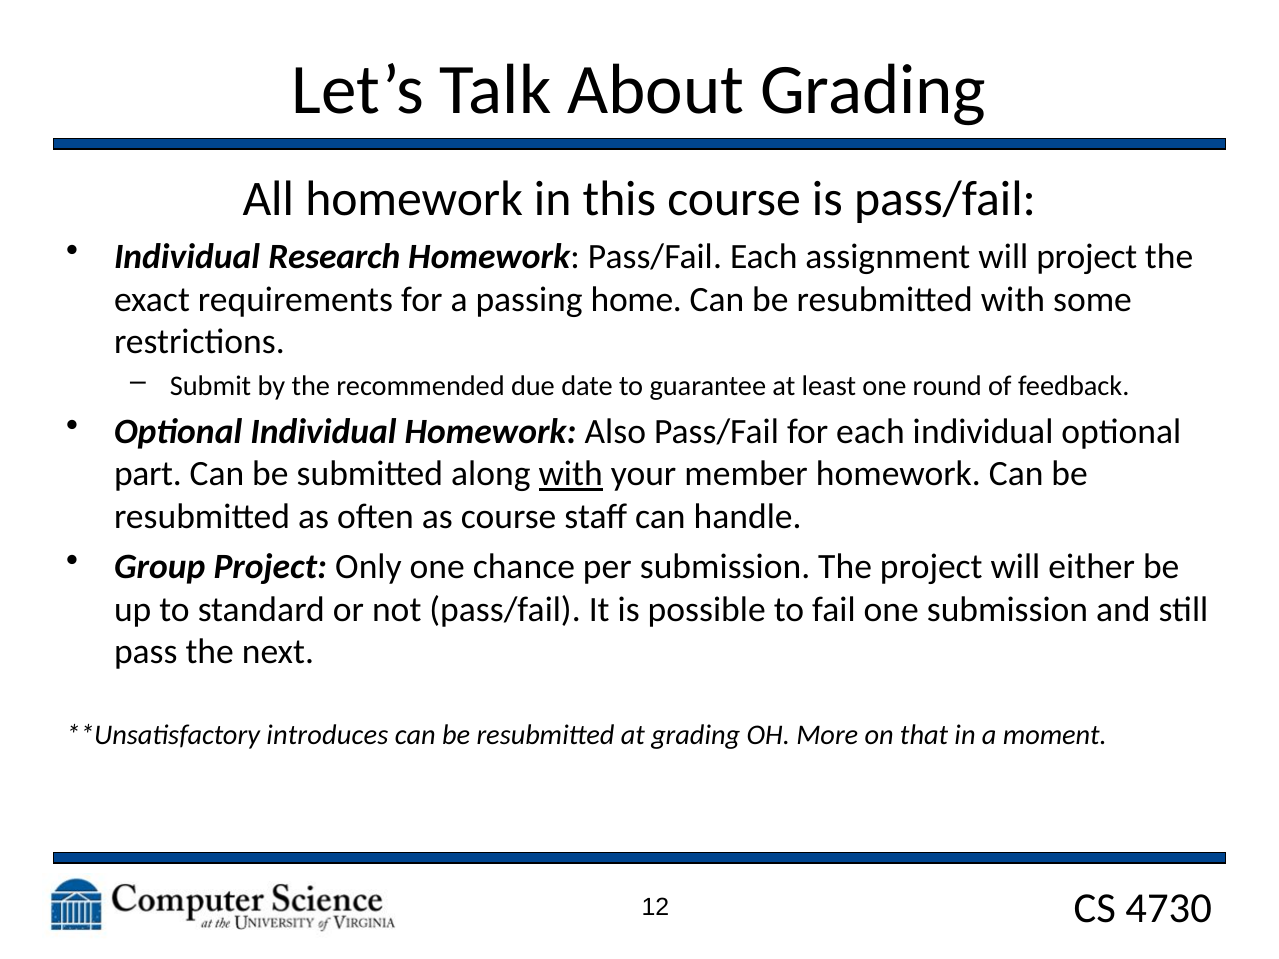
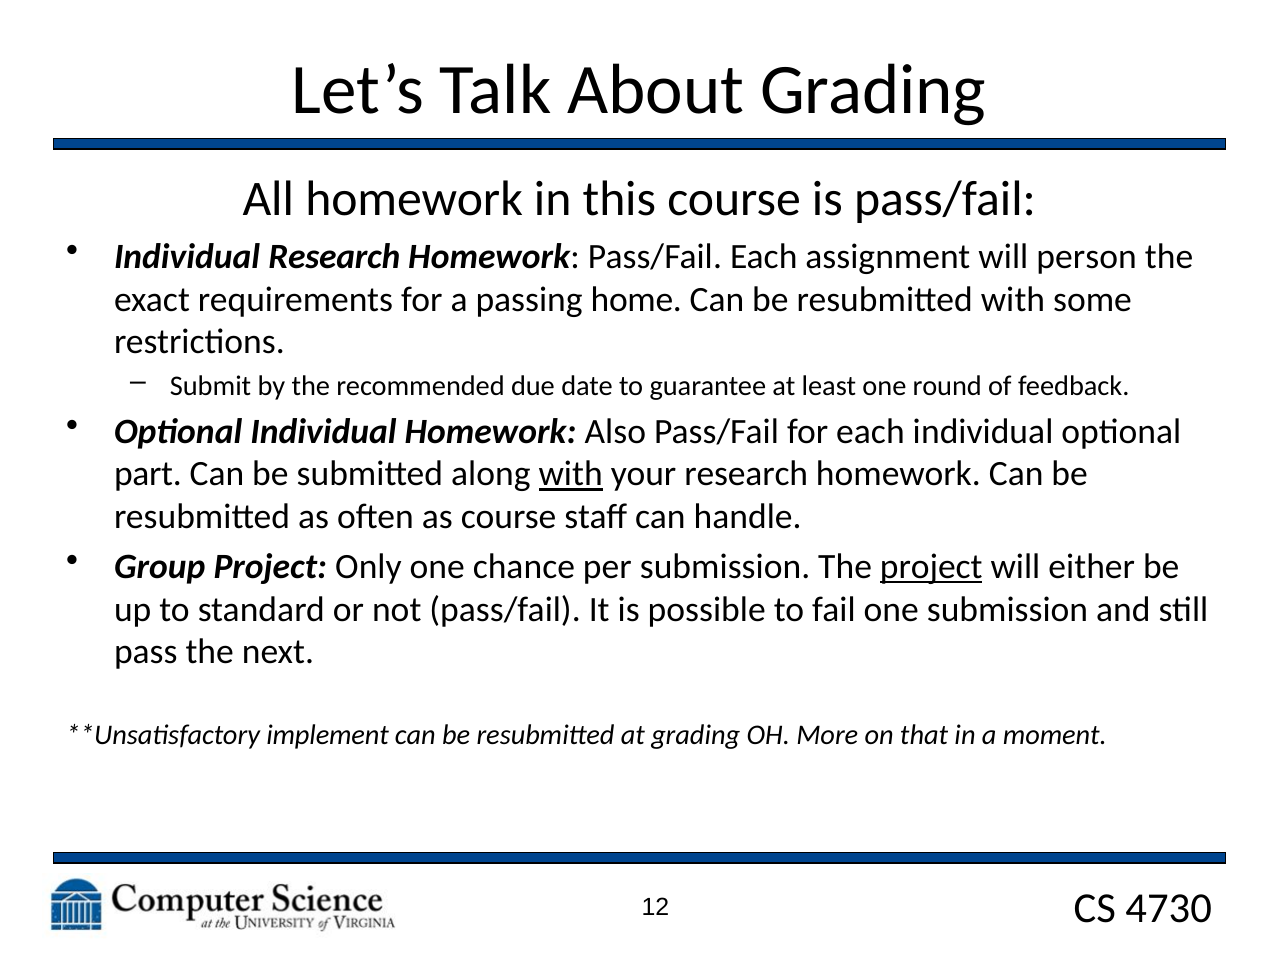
will project: project -> person
your member: member -> research
project at (931, 567) underline: none -> present
introduces: introduces -> implement
